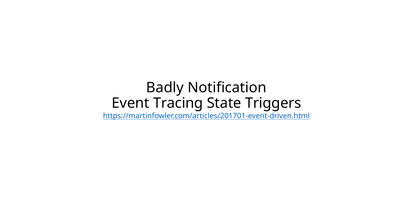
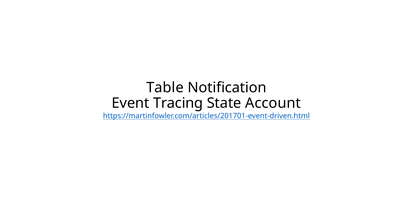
Badly: Badly -> Table
Triggers: Triggers -> Account
